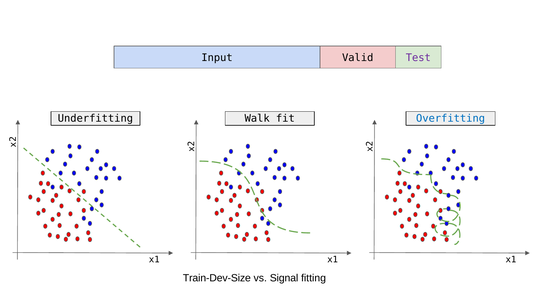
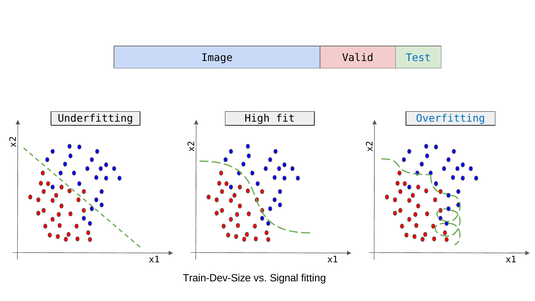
Input: Input -> Image
Test colour: purple -> blue
Walk: Walk -> High
